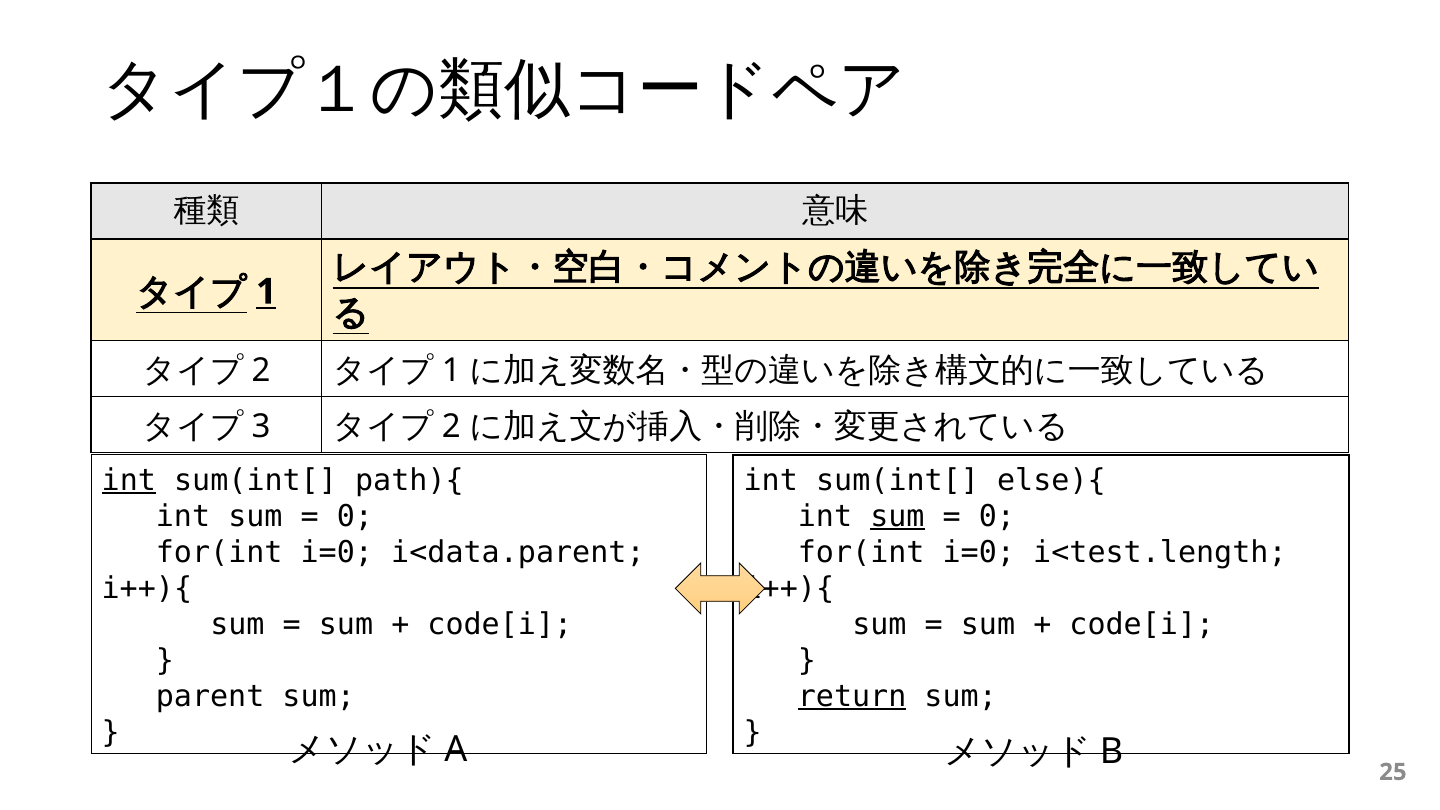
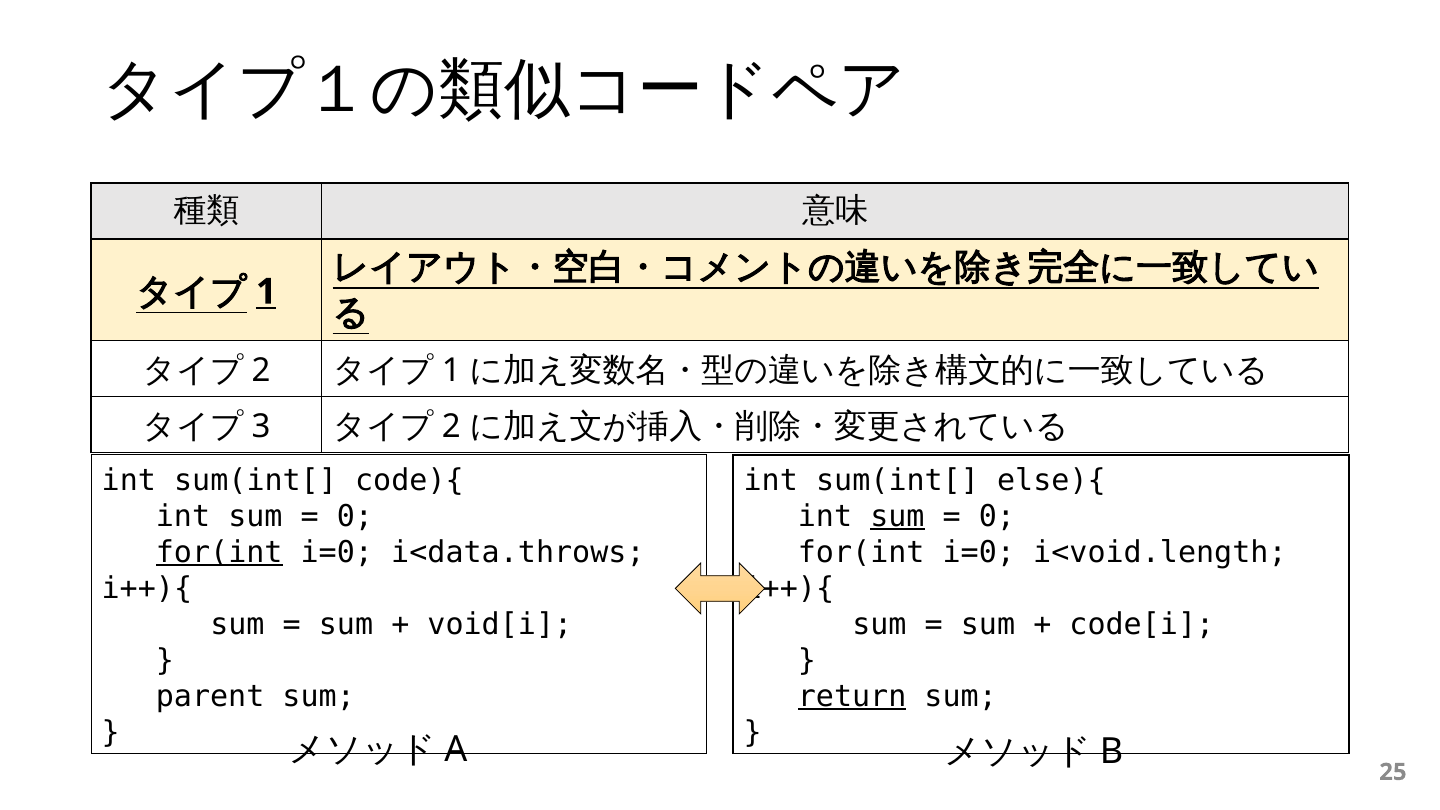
int at (129, 480) underline: present -> none
path){: path){ -> code){
for(int at (219, 552) underline: none -> present
i<data.parent: i<data.parent -> i<data.throws
i<test.length: i<test.length -> i<void.length
code[i at (500, 624): code[i -> void[i
